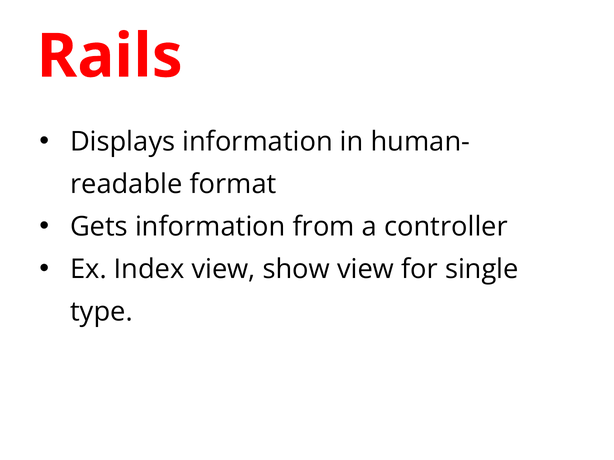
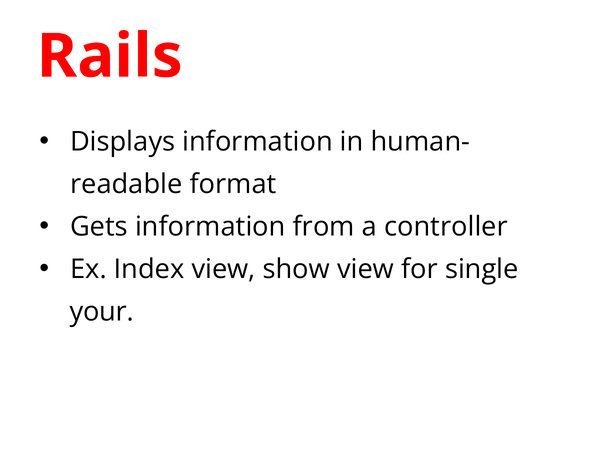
type: type -> your
